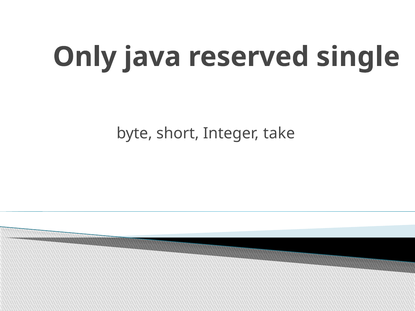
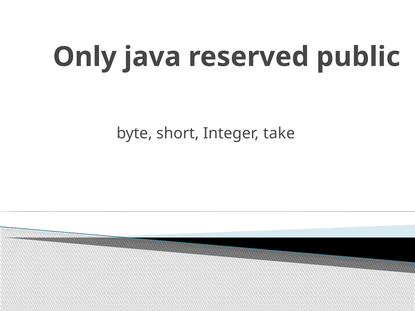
single: single -> public
